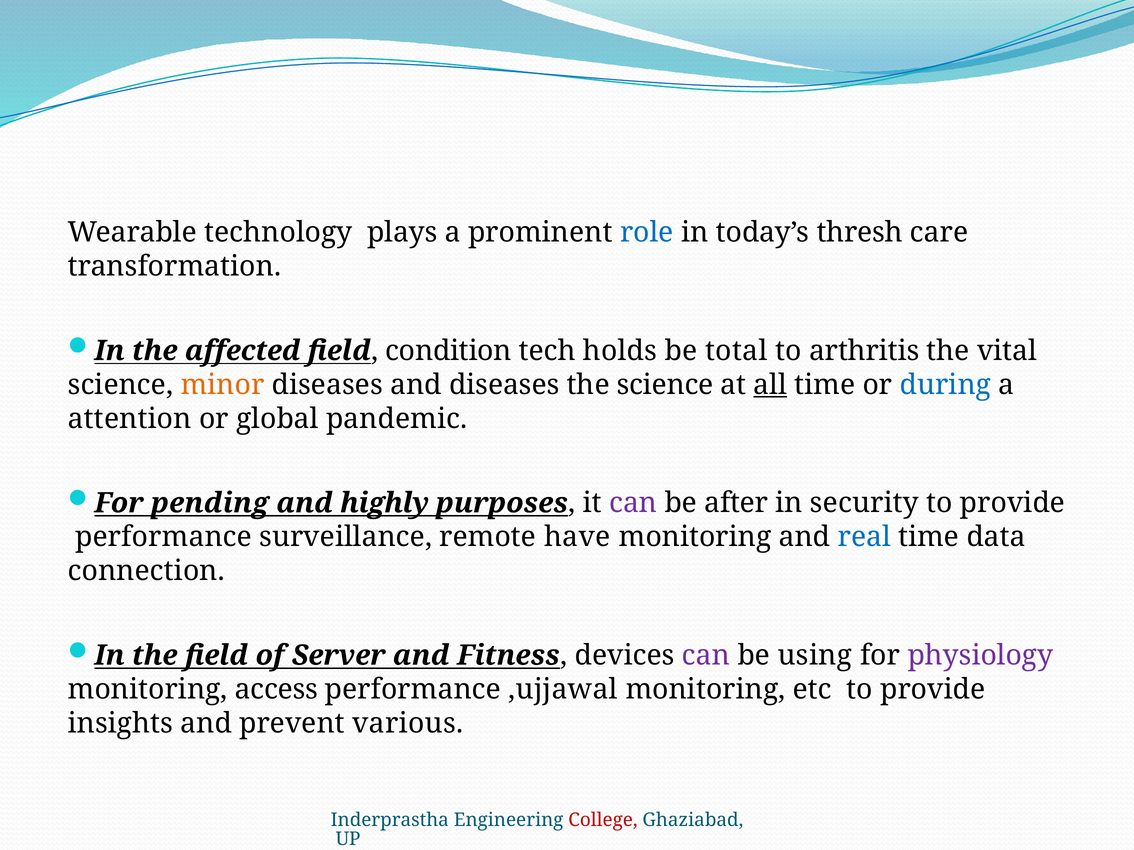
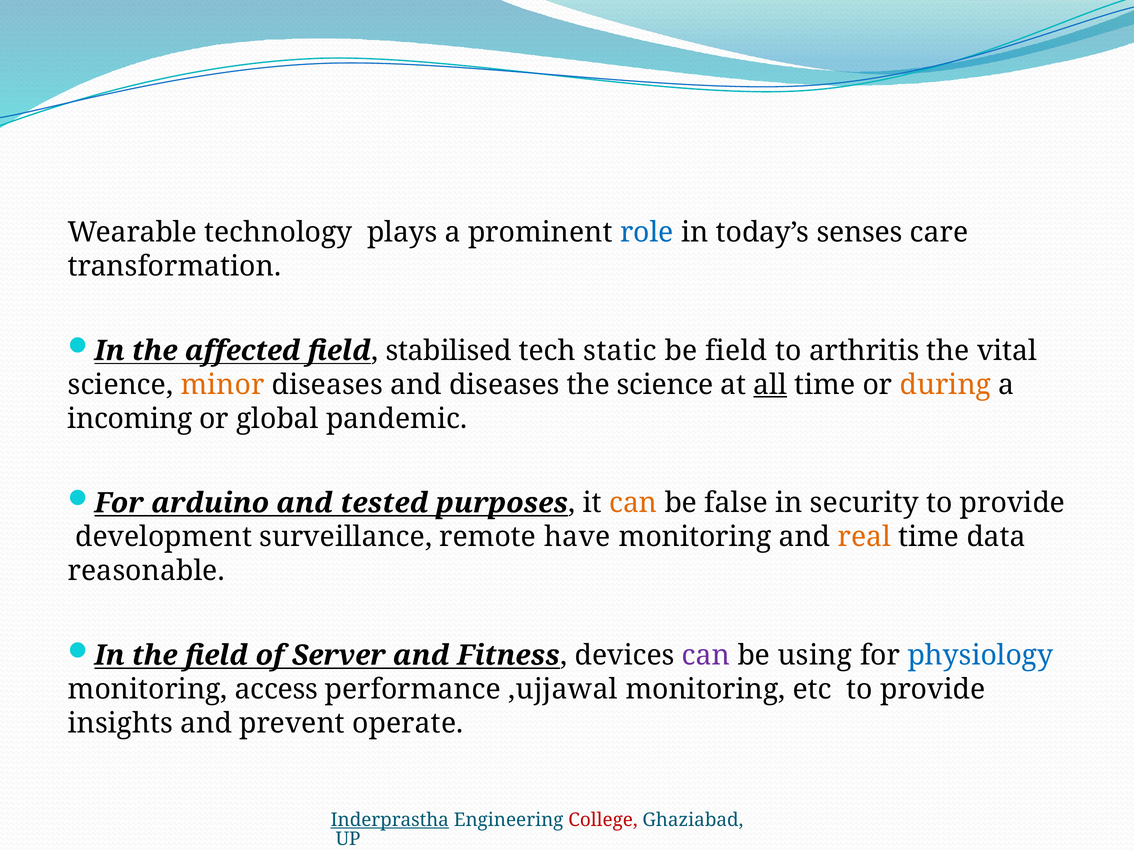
thresh: thresh -> senses
condition: condition -> stabilised
holds: holds -> static
be total: total -> field
during colour: blue -> orange
attention: attention -> incoming
pending: pending -> arduino
highly: highly -> tested
can at (633, 503) colour: purple -> orange
after: after -> false
performance at (164, 537): performance -> development
real colour: blue -> orange
connection: connection -> reasonable
physiology colour: purple -> blue
various: various -> operate
Inderprastha underline: none -> present
